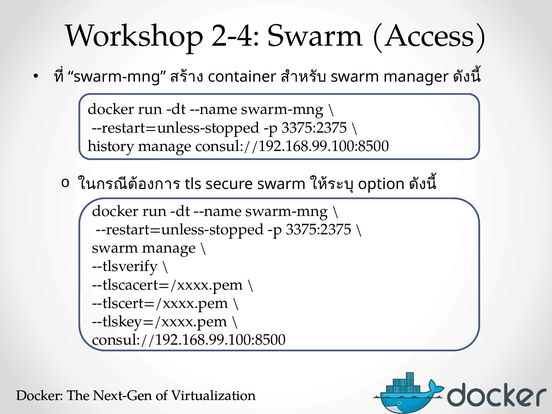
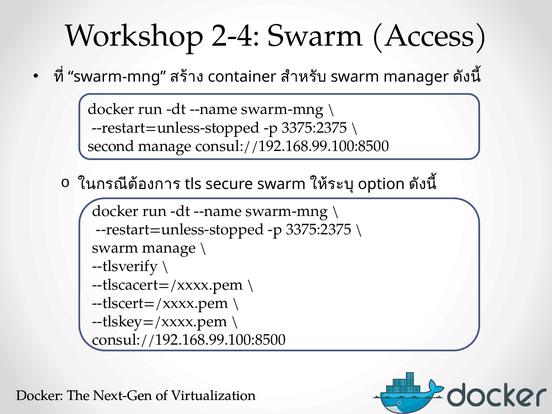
history: history -> second
